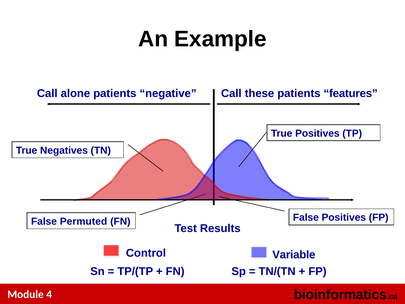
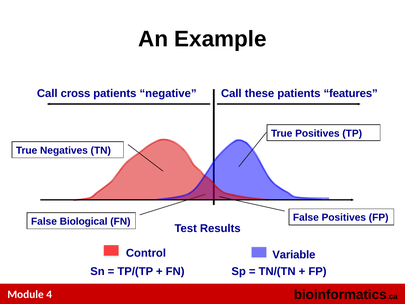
alone: alone -> cross
Permuted: Permuted -> Biological
